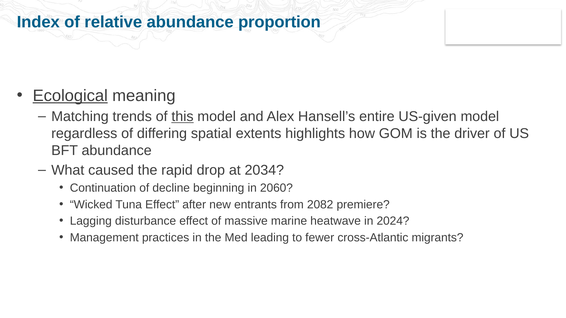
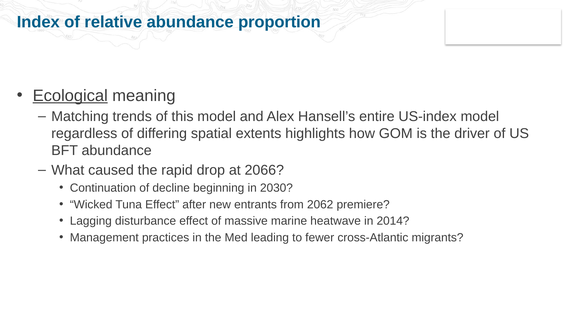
this underline: present -> none
US-given: US-given -> US-index
2034: 2034 -> 2066
2060: 2060 -> 2030
2082: 2082 -> 2062
2024: 2024 -> 2014
